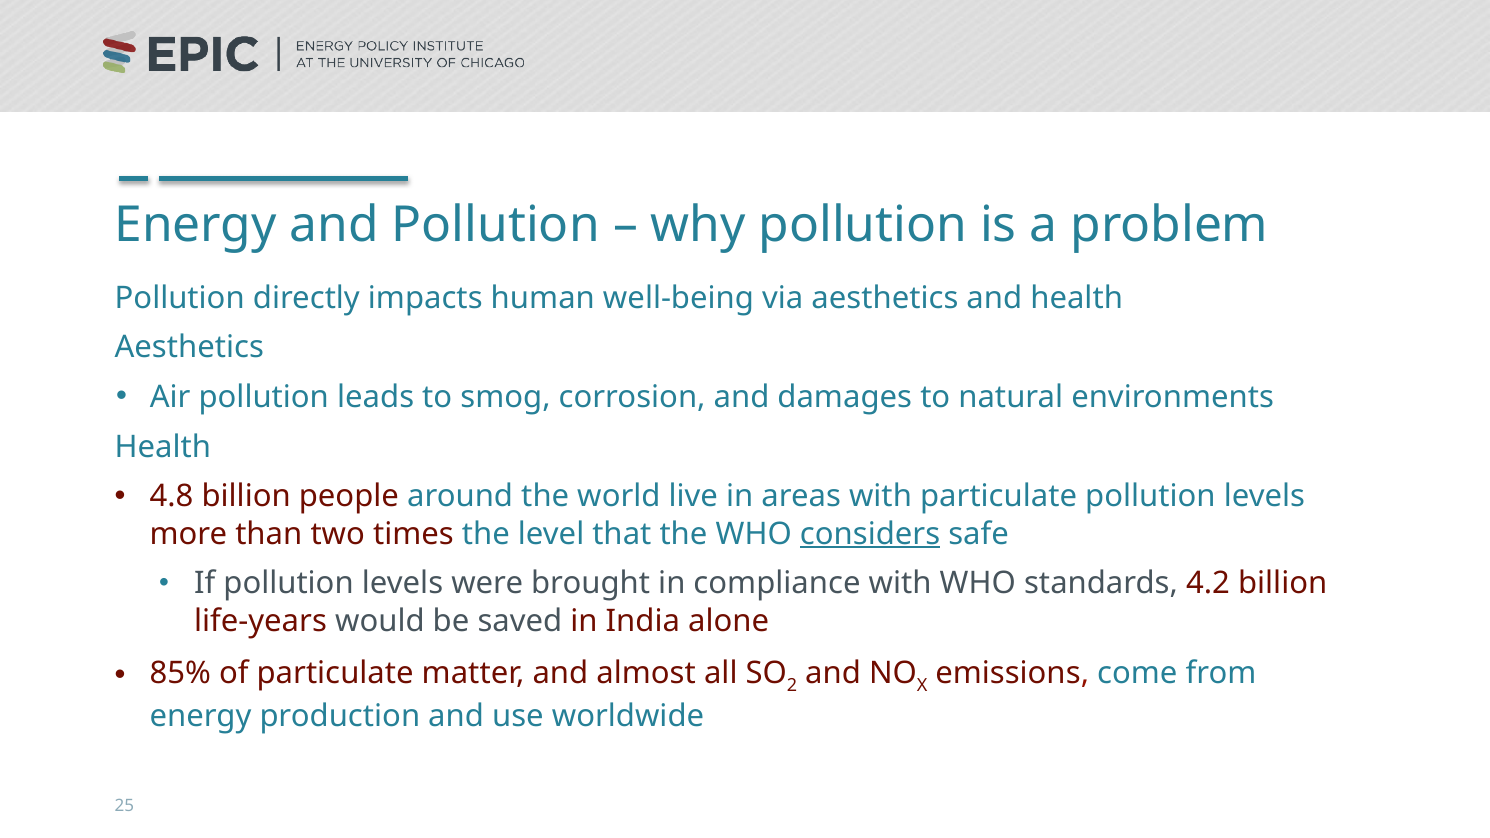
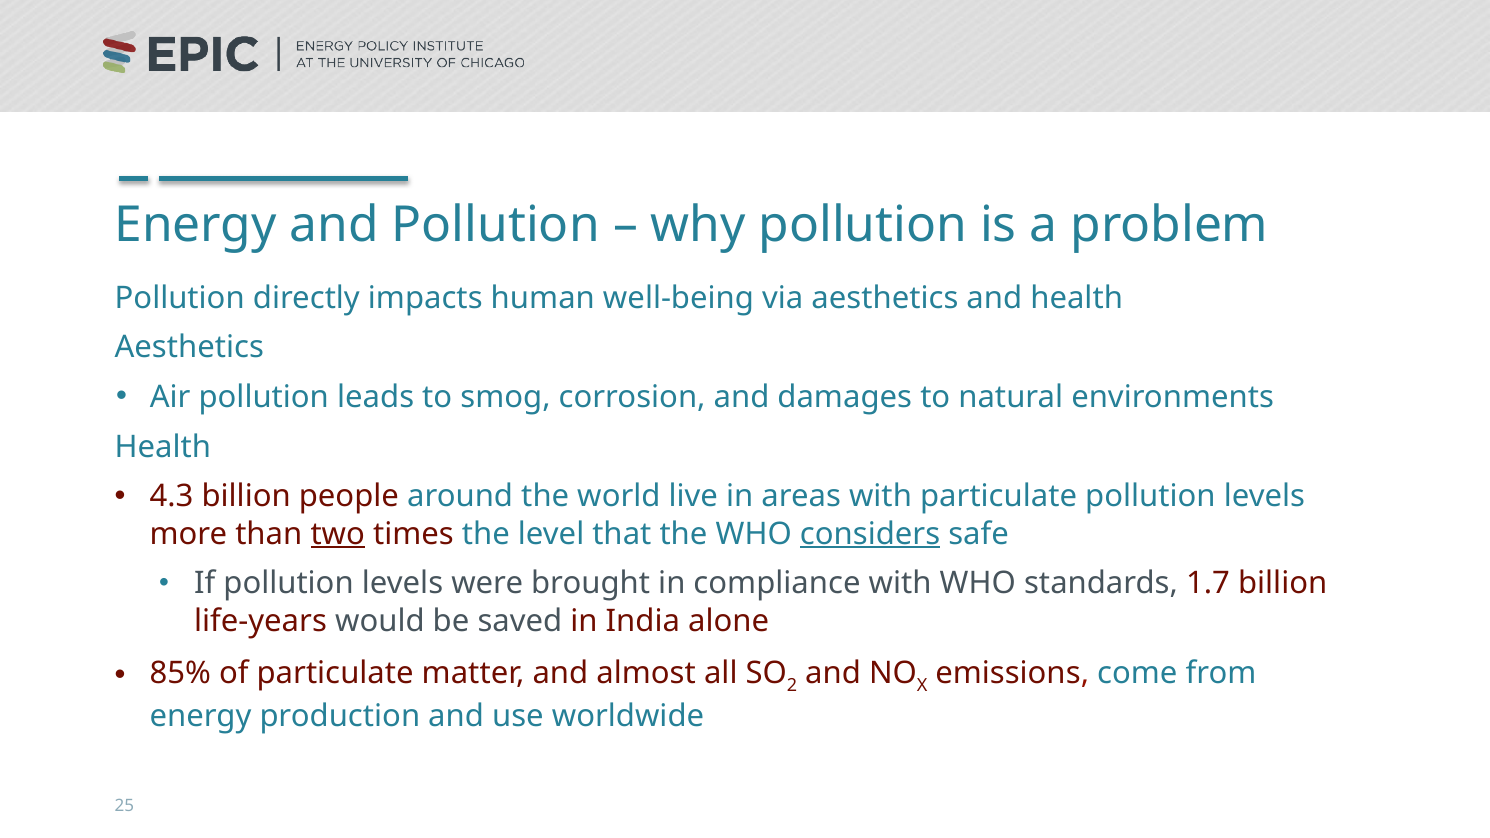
4.8: 4.8 -> 4.3
two underline: none -> present
4.2: 4.2 -> 1.7
